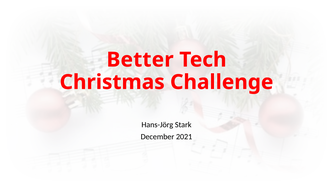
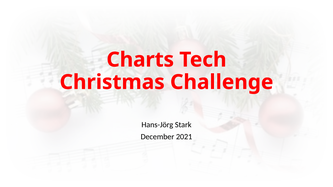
Better: Better -> Charts
